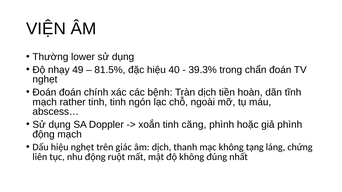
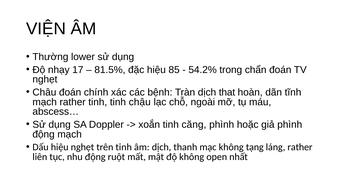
49: 49 -> 17
40: 40 -> 85
39.3%: 39.3% -> 54.2%
Đoán at (44, 92): Đoán -> Châu
tiền: tiền -> that
ngón: ngón -> chậu
trên giác: giác -> tinh
láng chứng: chứng -> rather
đúng: đúng -> open
